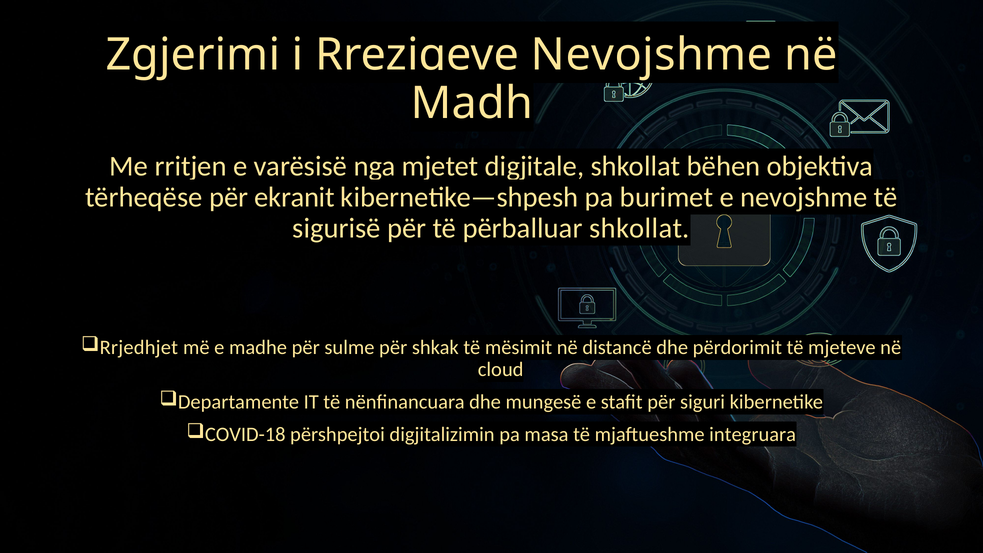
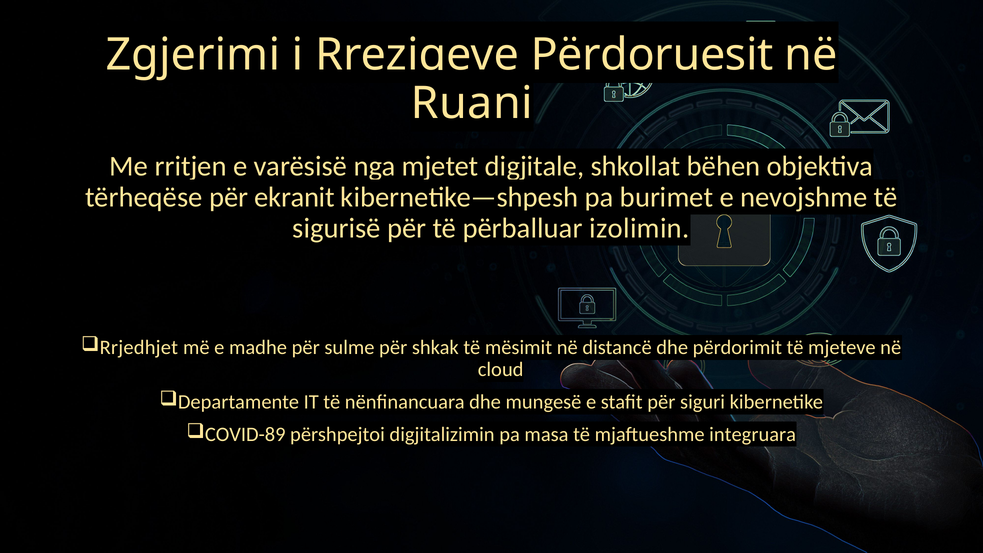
Nevojshme at (652, 55): Nevojshme -> Përdoruesit
Madh: Madh -> Ruani
përballuar shkollat: shkollat -> izolimin
COVID-18: COVID-18 -> COVID-89
